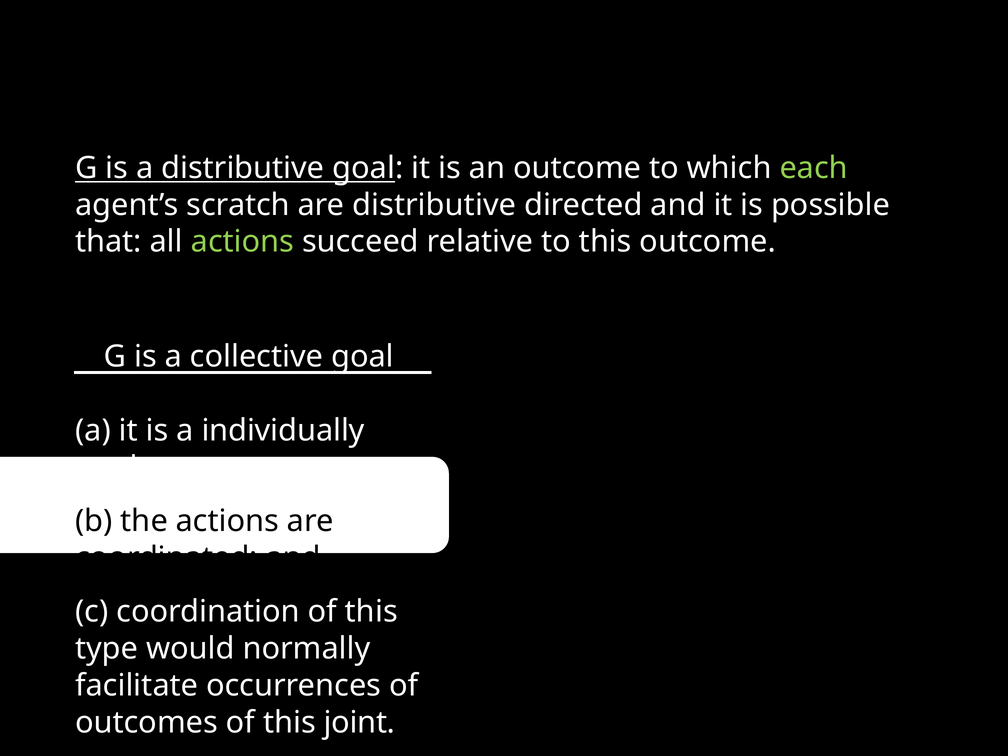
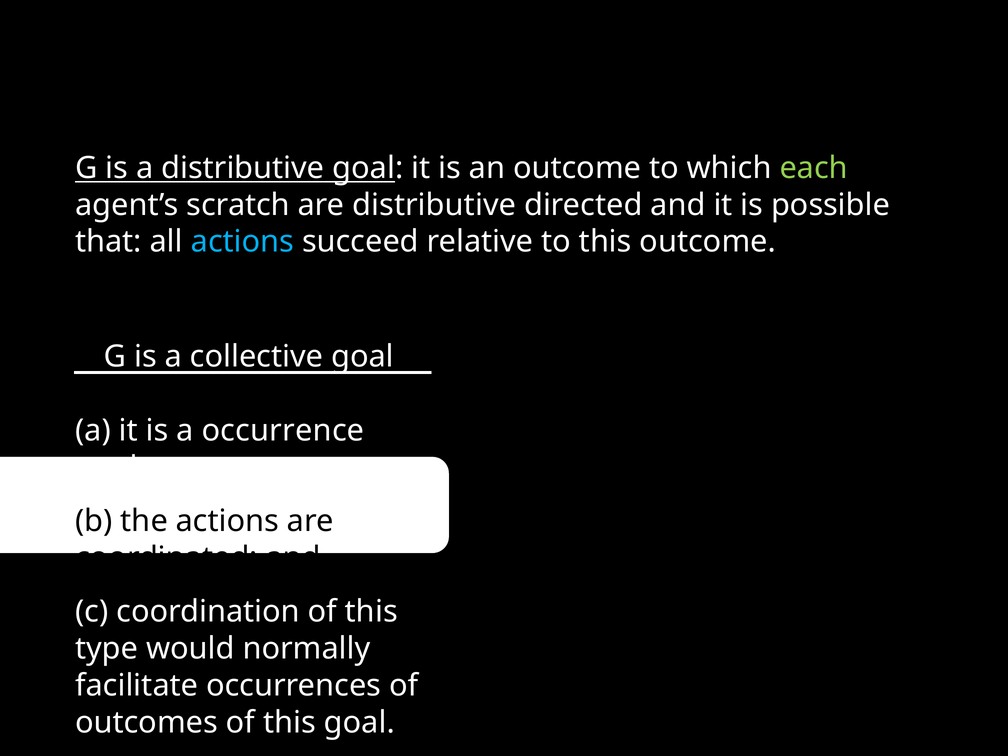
actions at (242, 242) colour: light green -> light blue
individually: individually -> occurrence
this joint: joint -> goal
